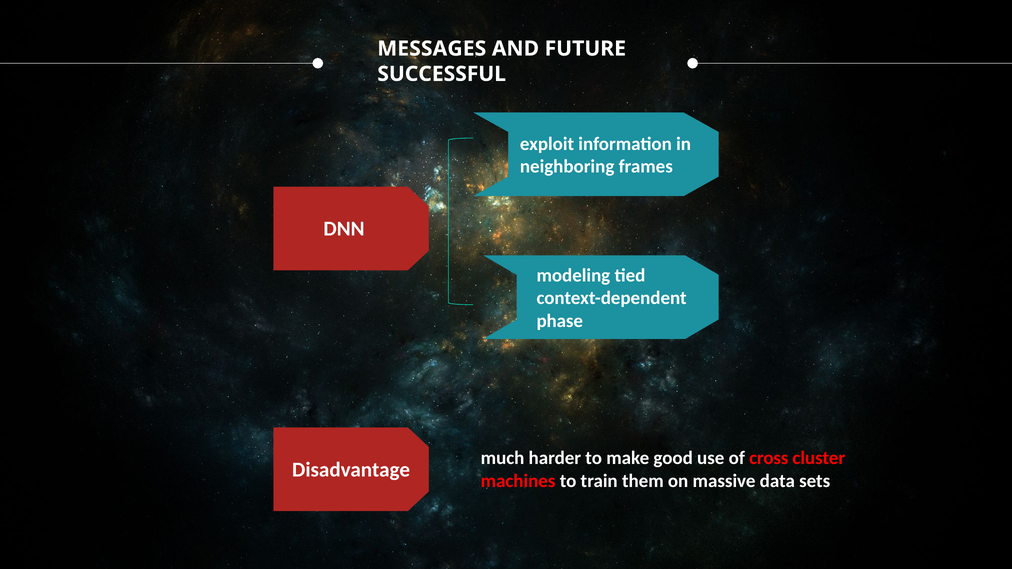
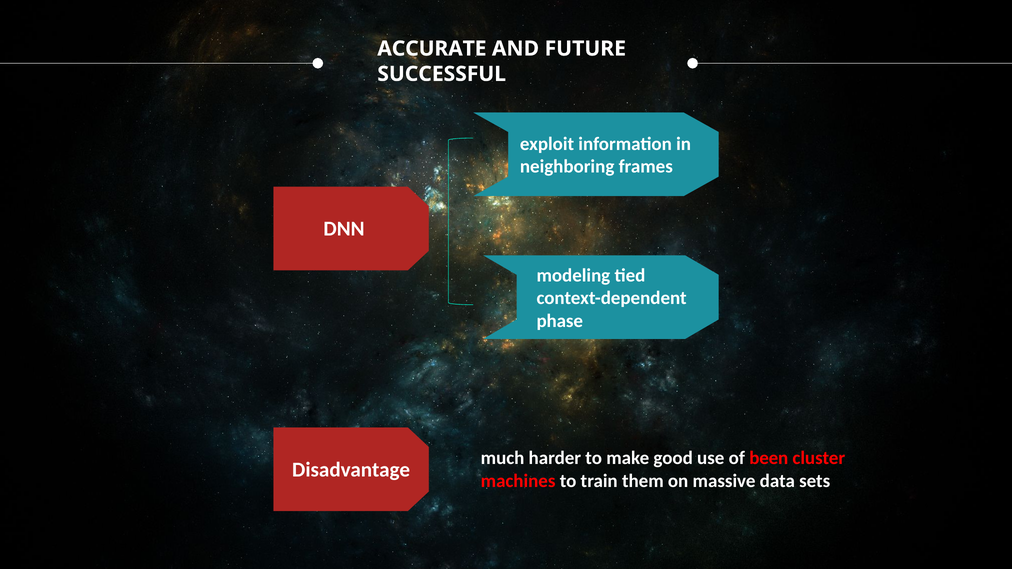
MESSAGES: MESSAGES -> ACCURATE
cross: cross -> been
